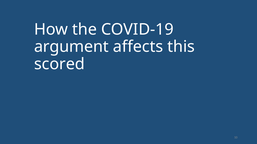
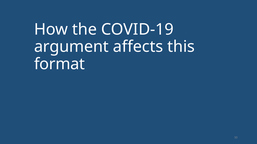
scored: scored -> format
